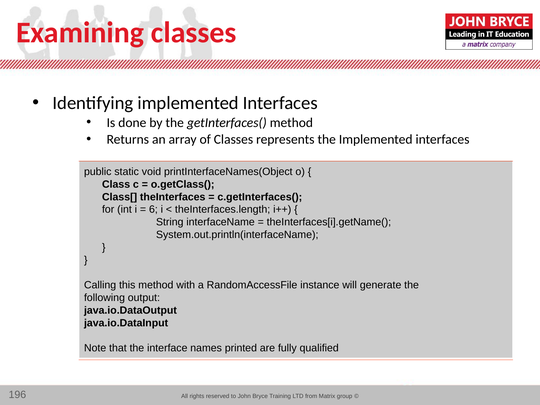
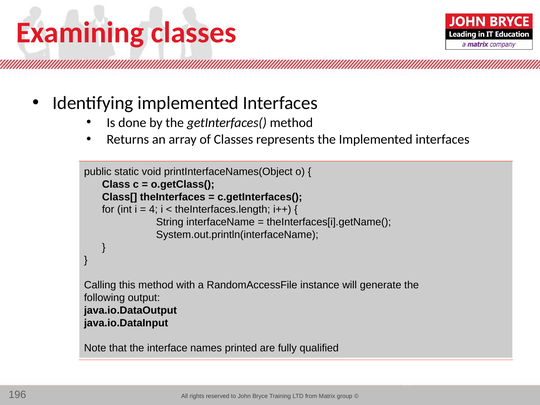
6: 6 -> 4
